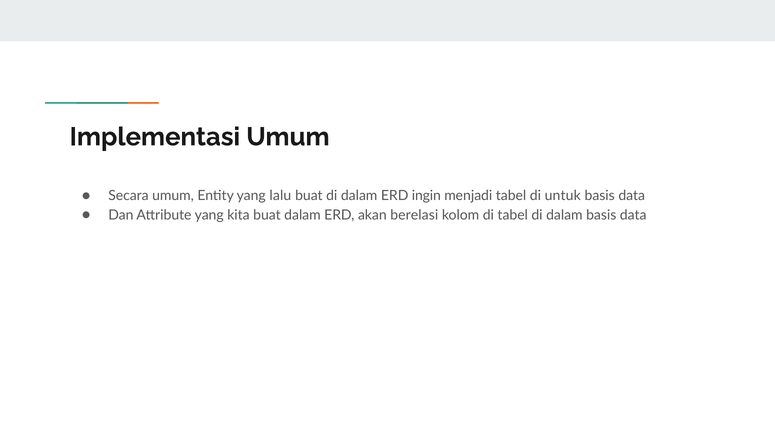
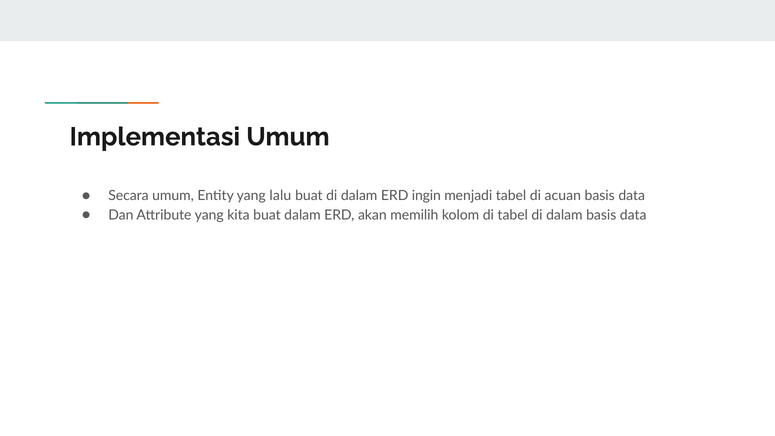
untuk: untuk -> acuan
berelasi: berelasi -> memilih
